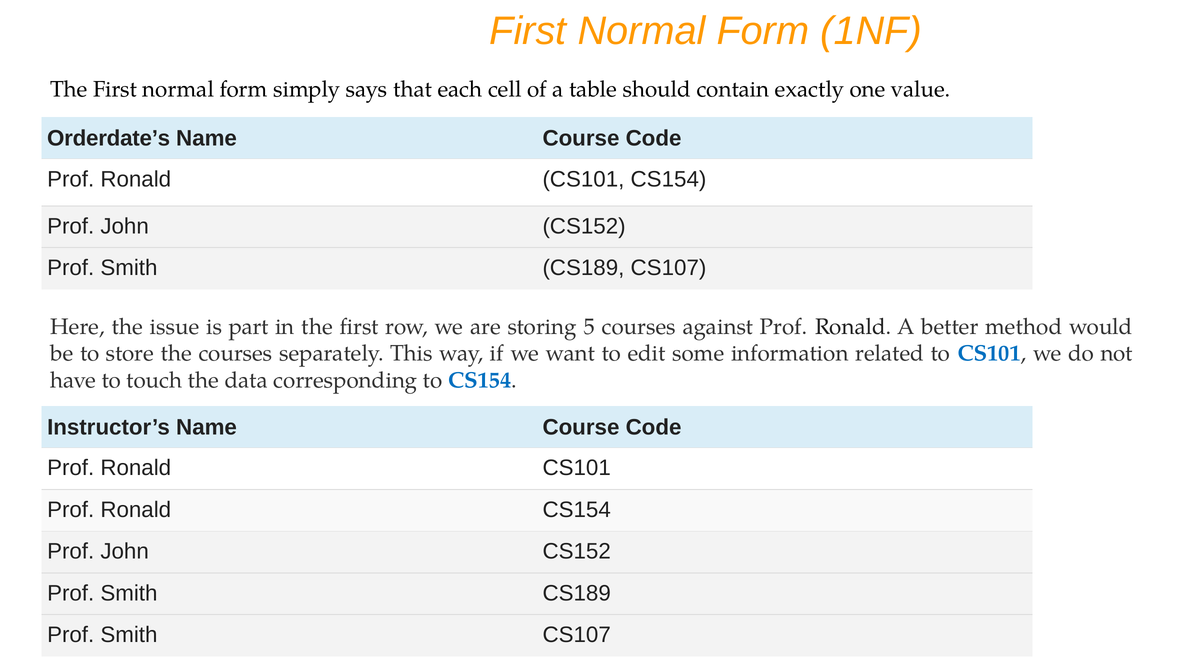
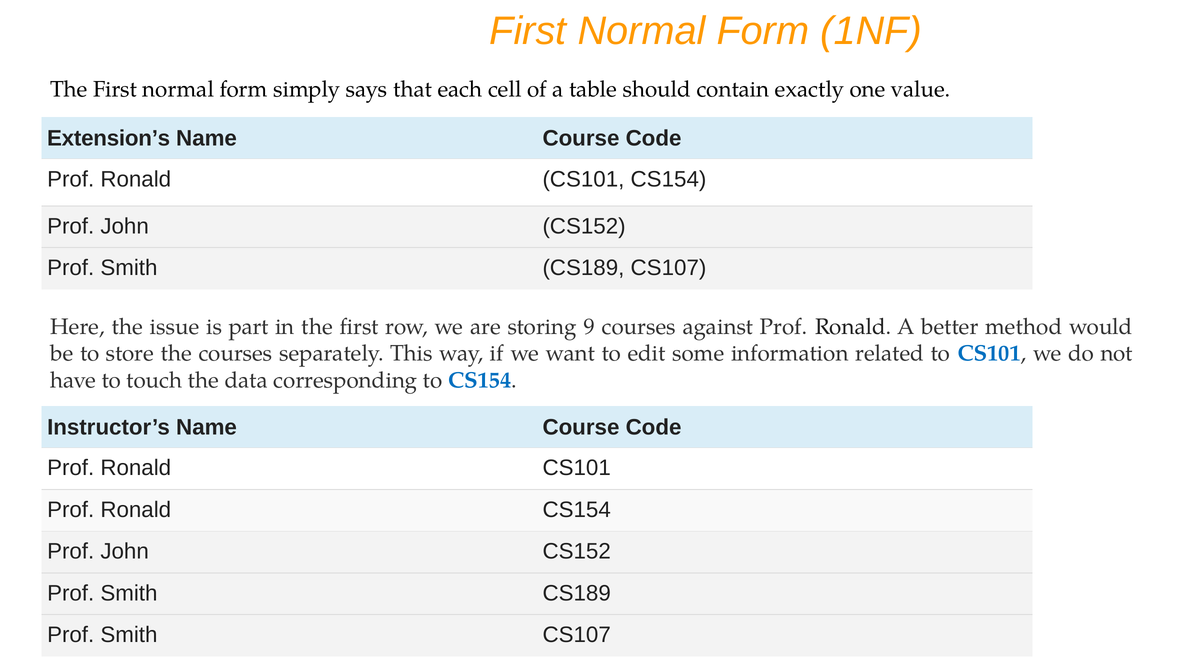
Orderdate’s: Orderdate’s -> Extension’s
5: 5 -> 9
